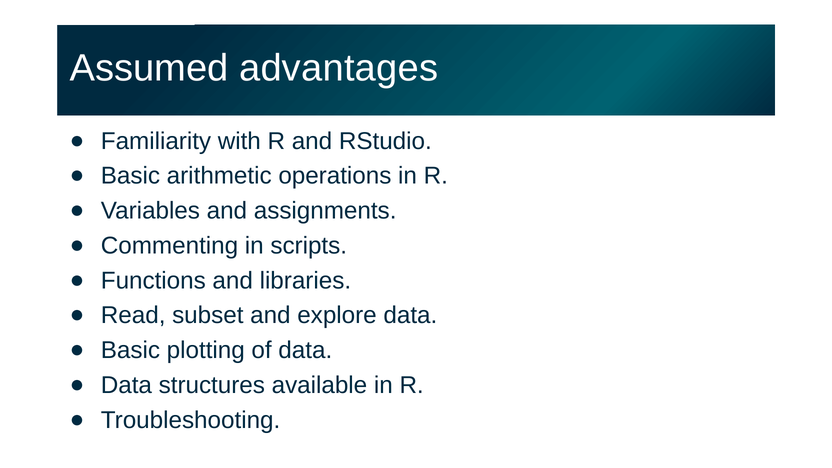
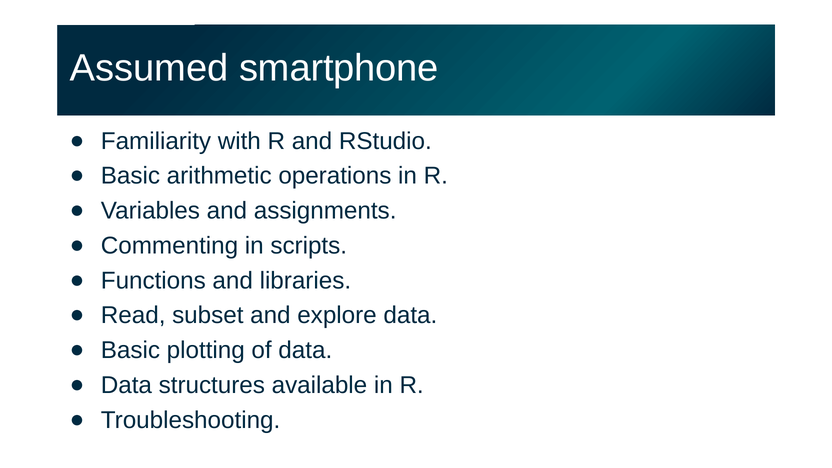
advantages: advantages -> smartphone
